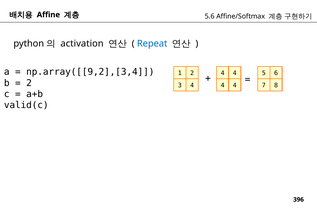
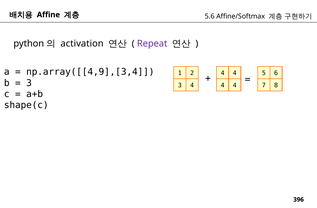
Repeat colour: blue -> purple
np.array([[9,2],[3,4: np.array([[9,2],[3,4 -> np.array([[4,9],[3,4
2 at (29, 83): 2 -> 3
valid(c: valid(c -> shape(c
